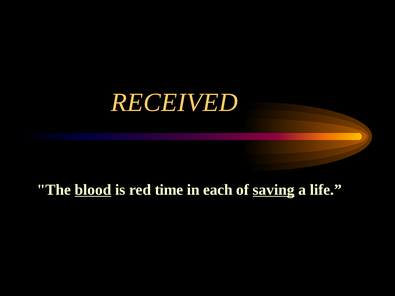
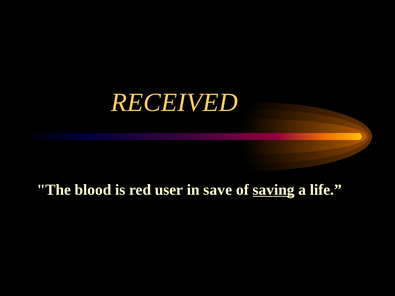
blood underline: present -> none
time: time -> user
each: each -> save
